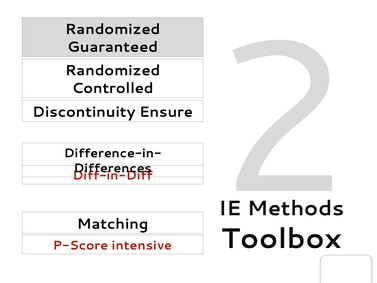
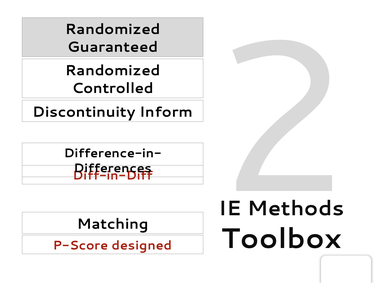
Ensure: Ensure -> Inform
intensive: intensive -> designed
